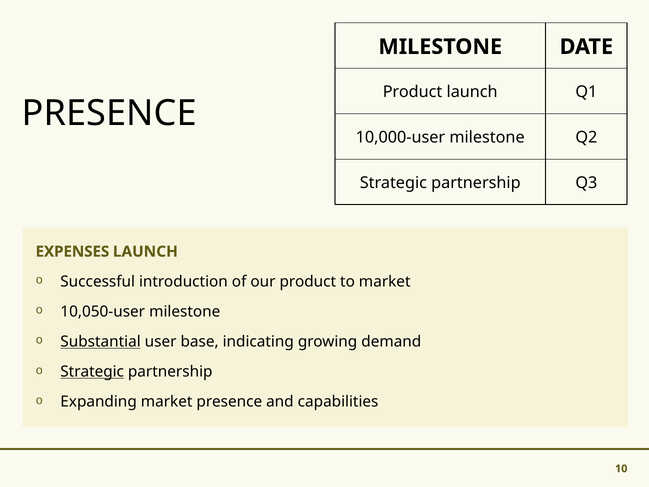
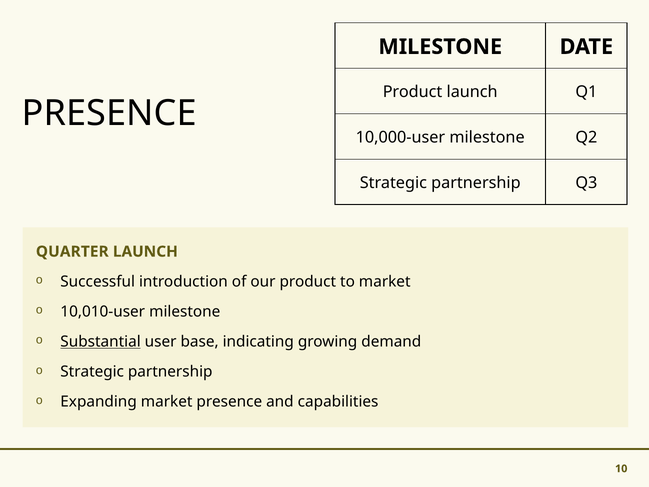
EXPENSES: EXPENSES -> QUARTER
10,050-user: 10,050-user -> 10,010-user
Strategic at (92, 371) underline: present -> none
